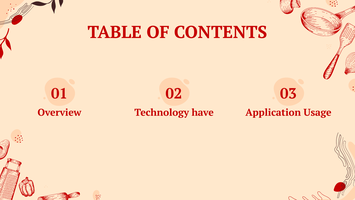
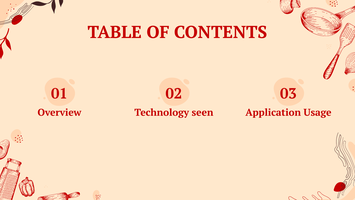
have: have -> seen
